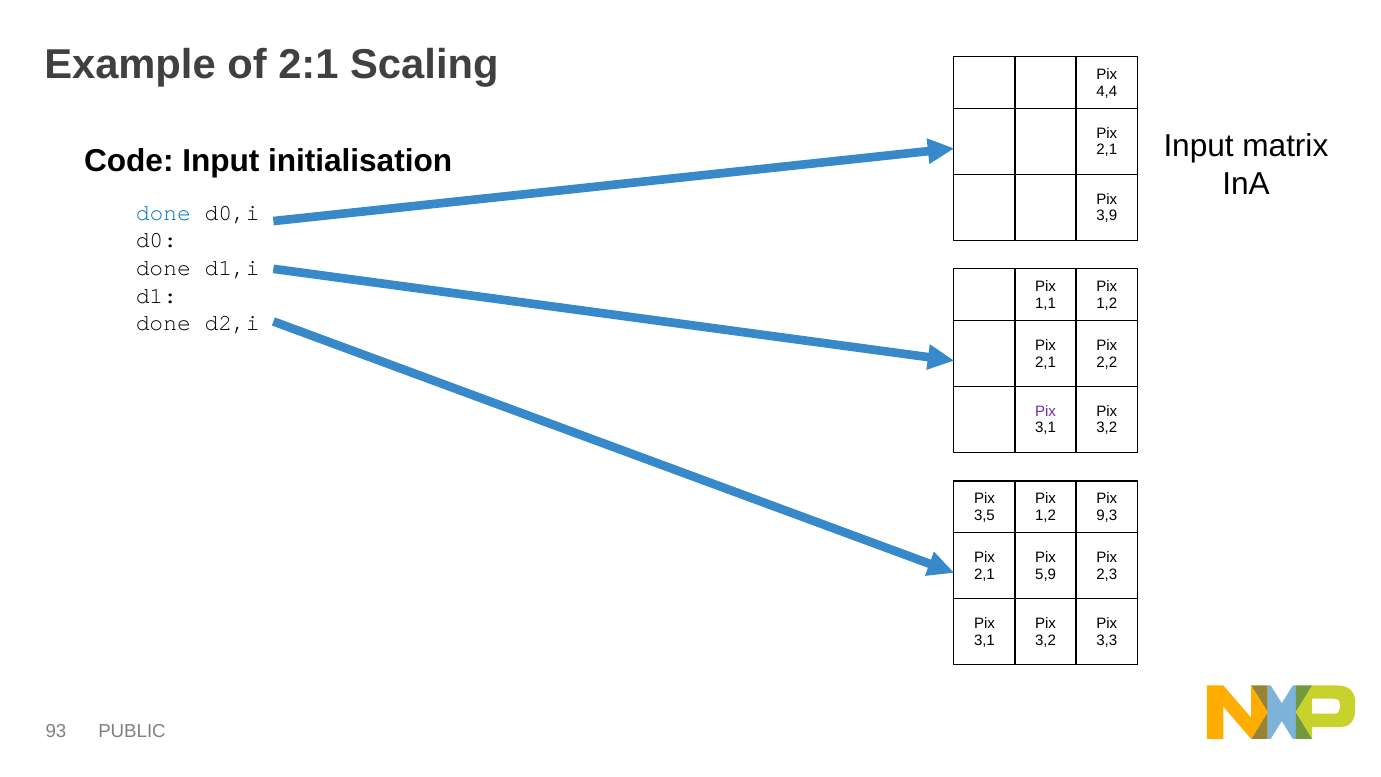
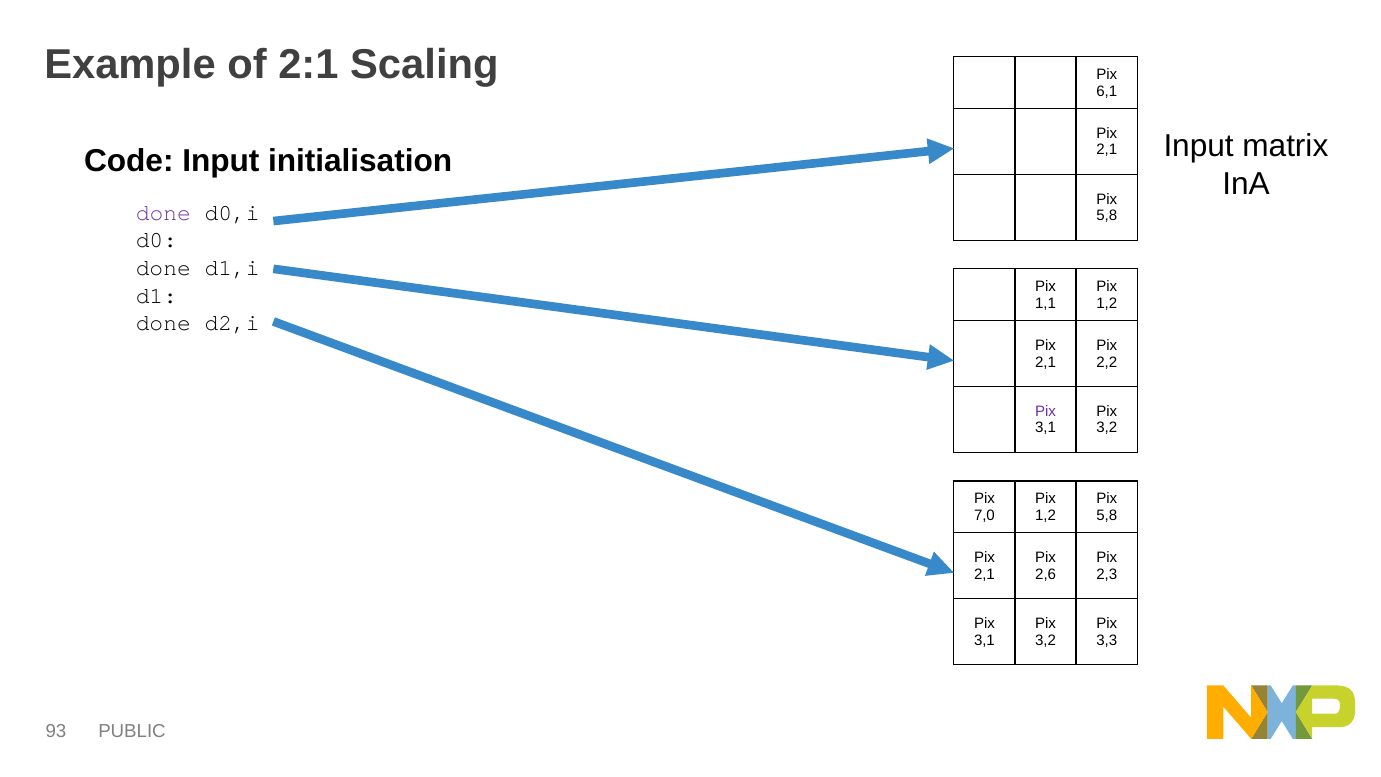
4,4: 4,4 -> 6,1
done at (163, 213) colour: blue -> purple
3,9 at (1107, 216): 3,9 -> 5,8
3,5: 3,5 -> 7,0
9,3 at (1107, 515): 9,3 -> 5,8
5,9: 5,9 -> 2,6
